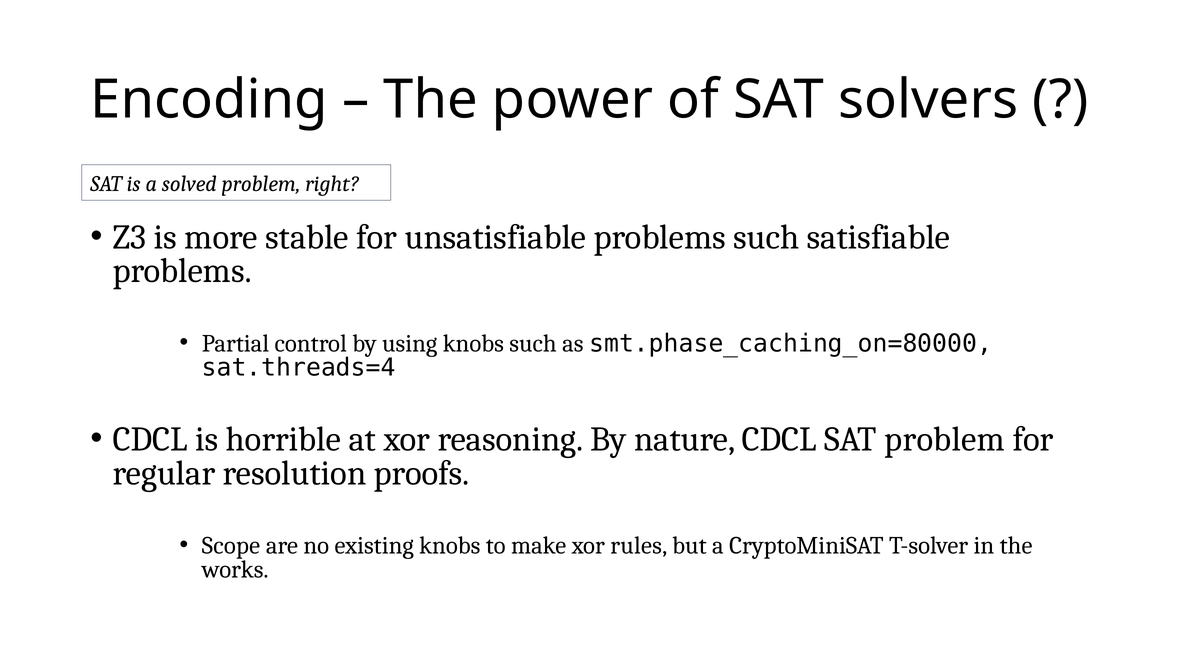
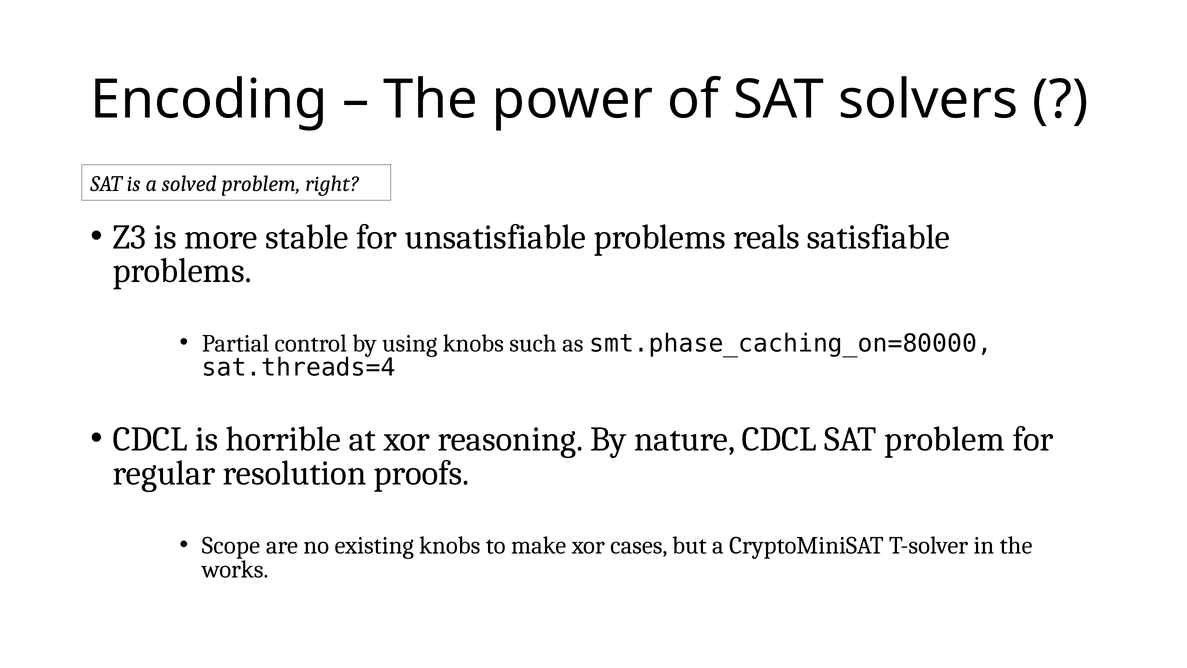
problems such: such -> reals
rules: rules -> cases
